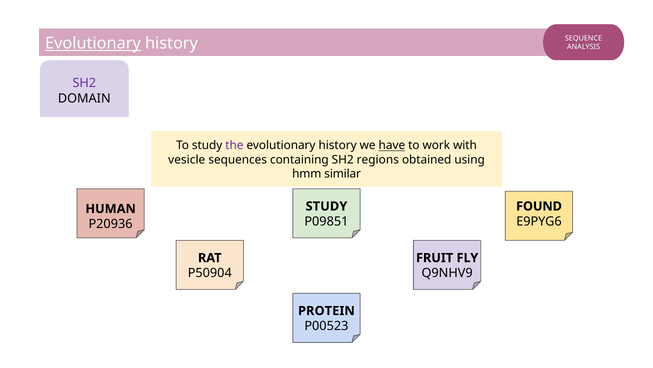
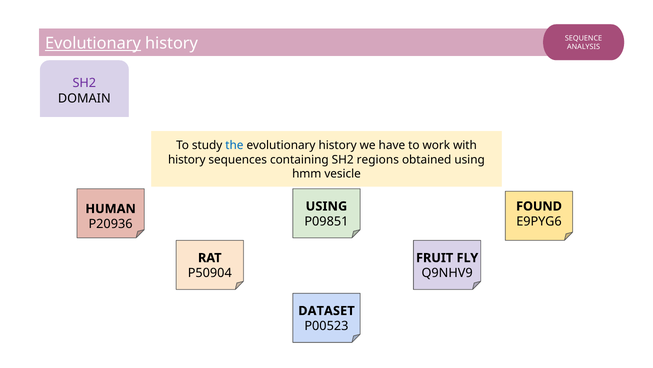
the colour: purple -> blue
have underline: present -> none
vesicle at (187, 159): vesicle -> history
similar: similar -> vesicle
STUDY at (326, 206): STUDY -> USING
PROTEIN: PROTEIN -> DATASET
